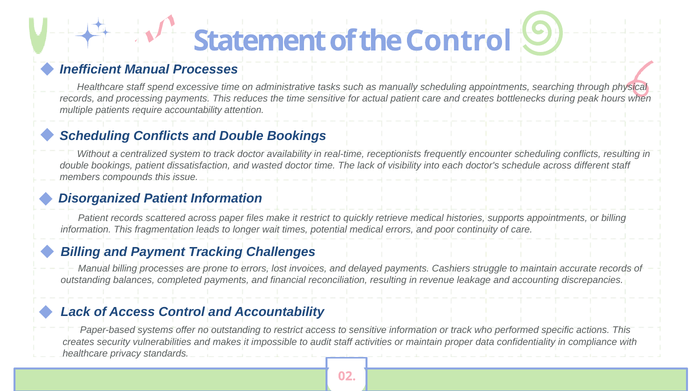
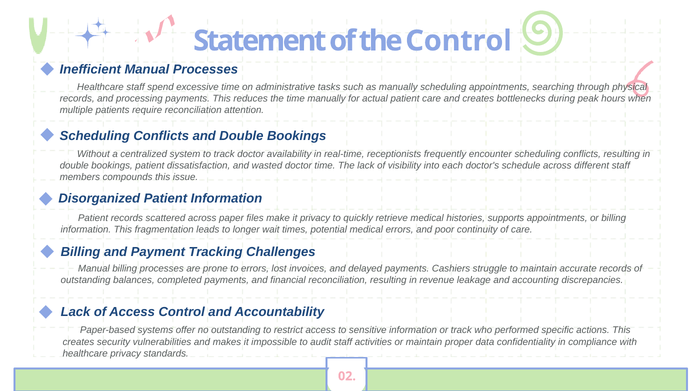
time sensitive: sensitive -> manually
require accountability: accountability -> reconciliation
it restrict: restrict -> privacy
